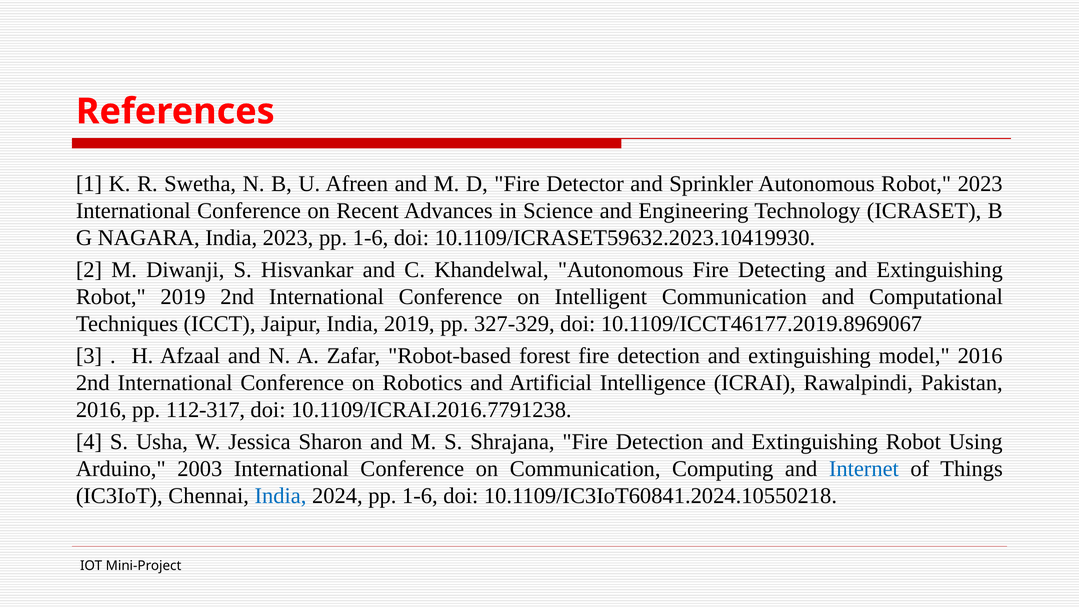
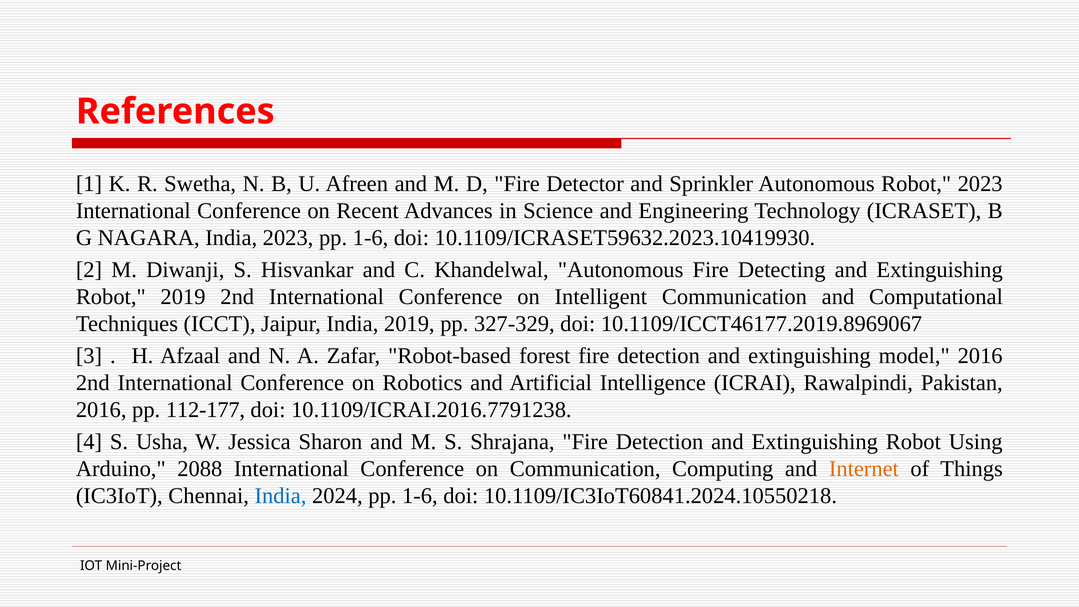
112-317: 112-317 -> 112-177
2003: 2003 -> 2088
Internet colour: blue -> orange
